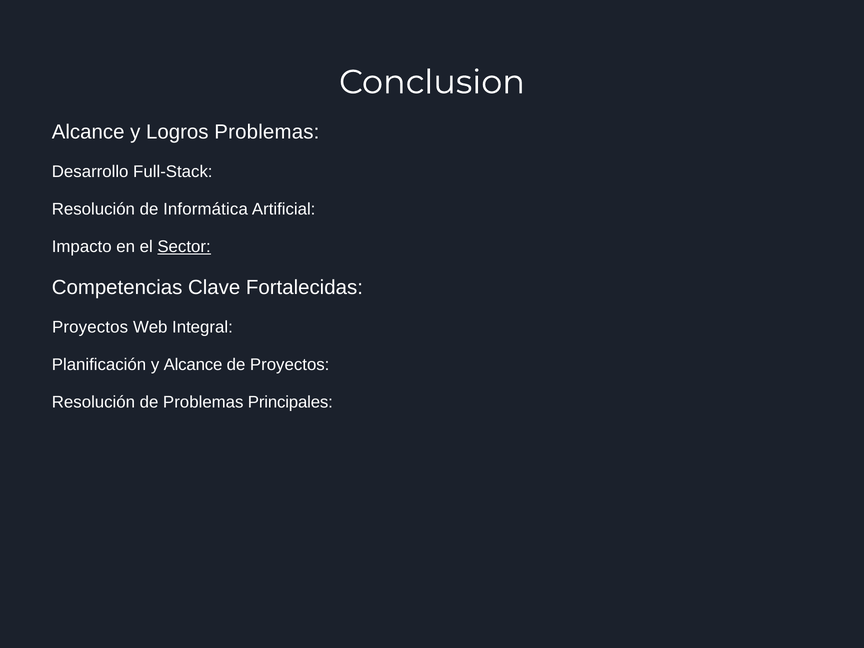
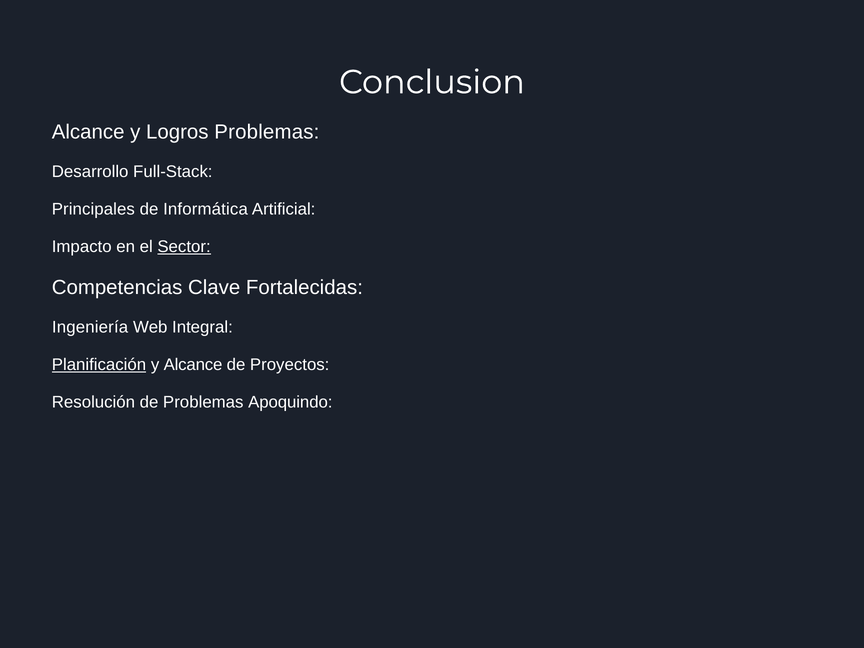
Resolución at (93, 209): Resolución -> Principales
Proyectos at (90, 327): Proyectos -> Ingeniería
Planificación underline: none -> present
Principales: Principales -> Apoquindo
